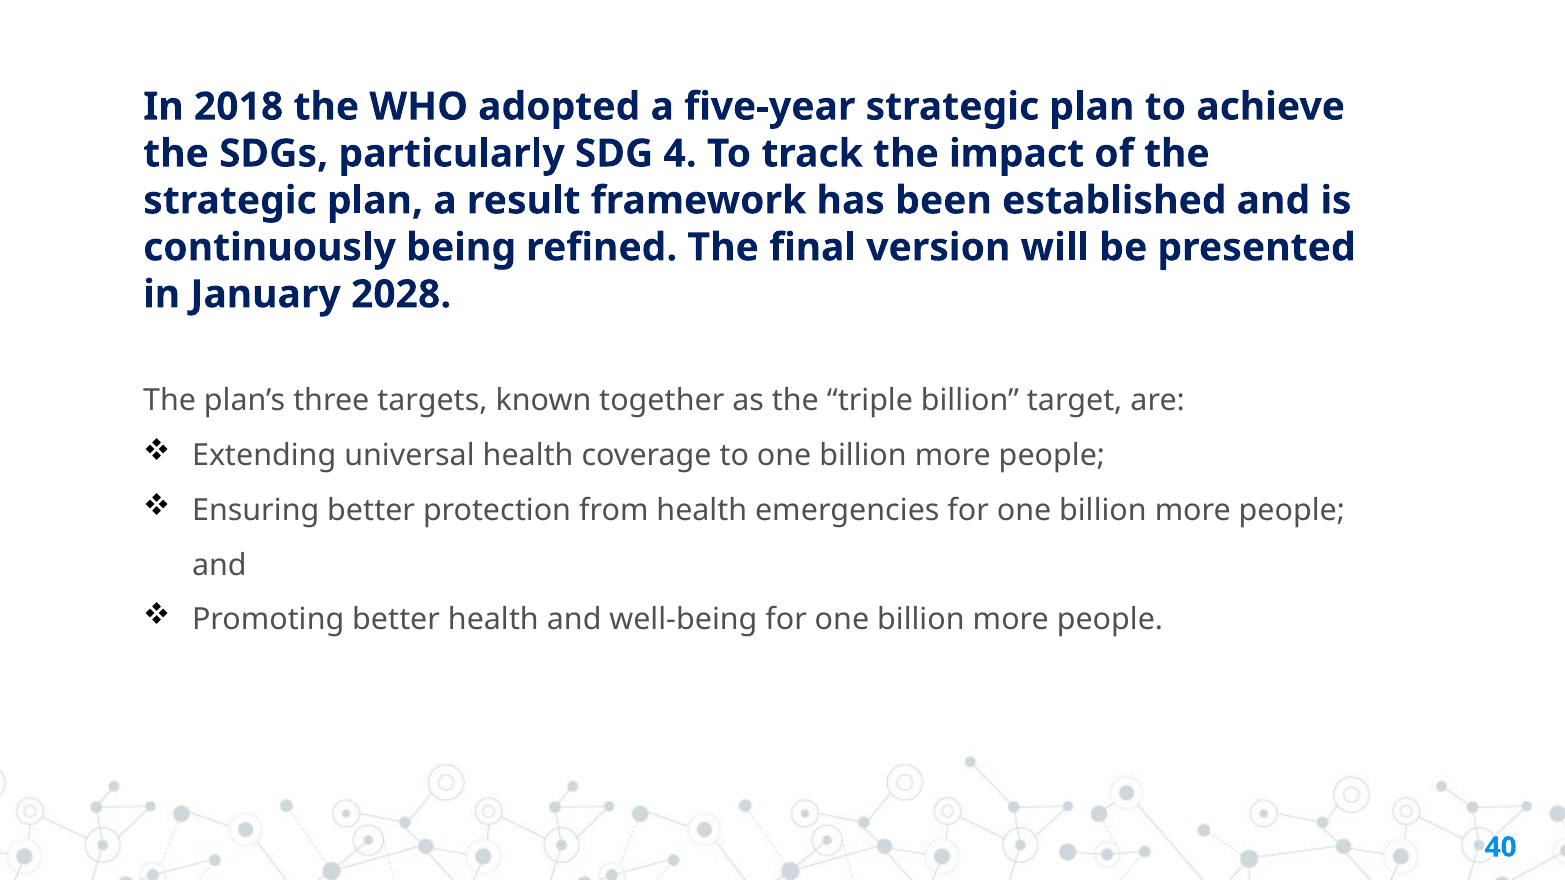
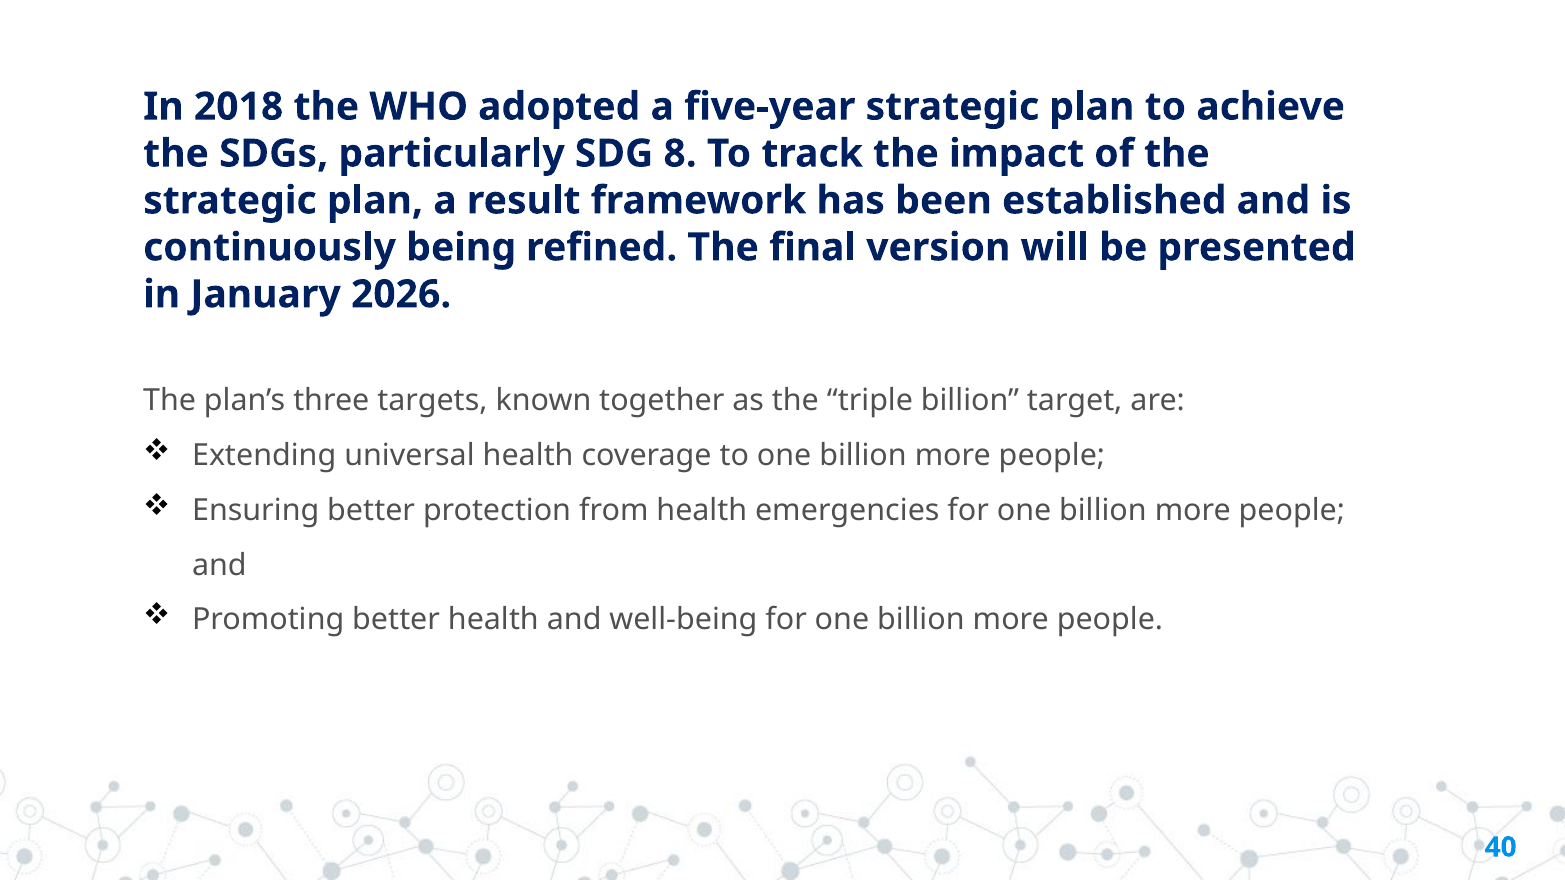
4: 4 -> 8
2028: 2028 -> 2026
